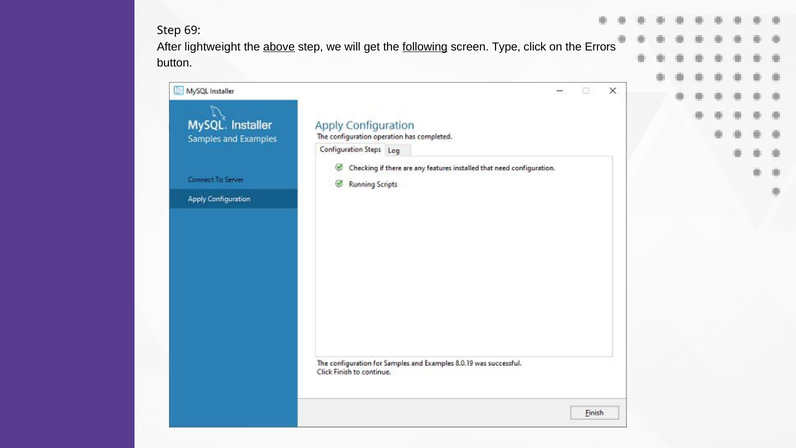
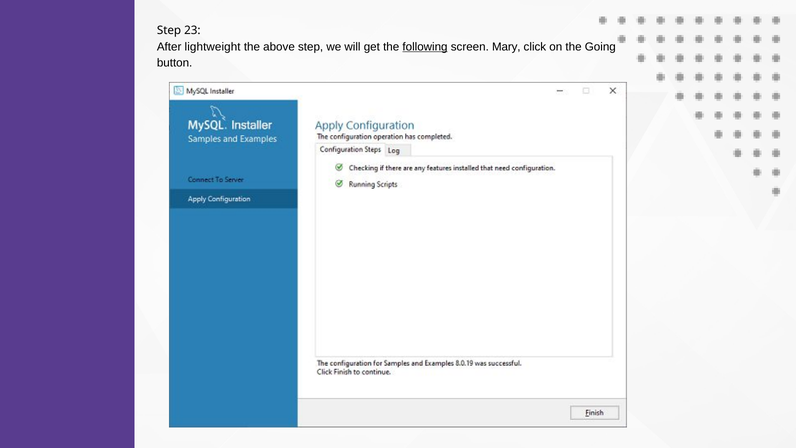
69: 69 -> 23
above underline: present -> none
Type: Type -> Mary
Errors: Errors -> Going
